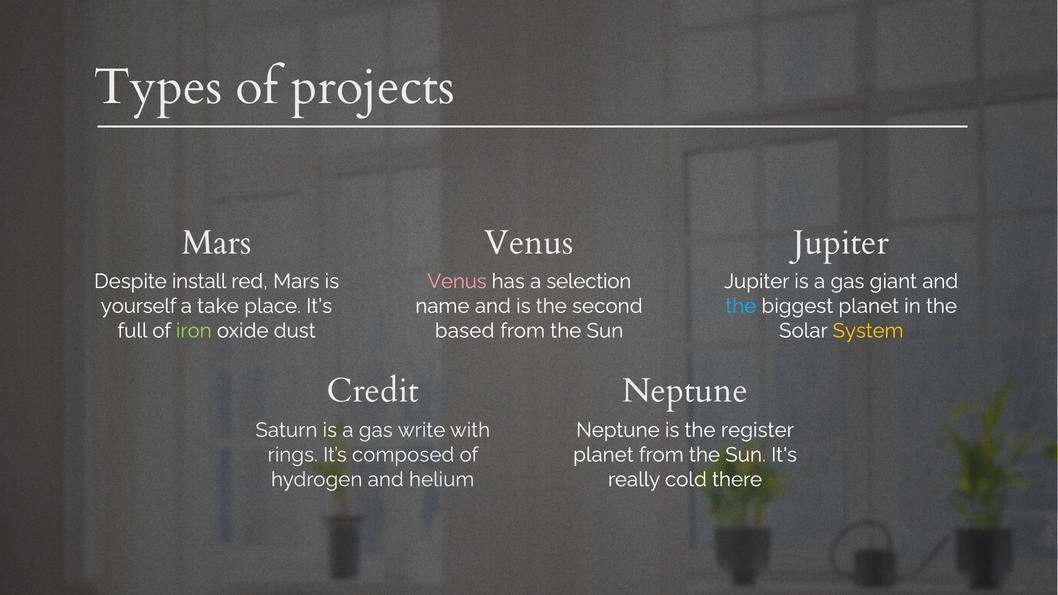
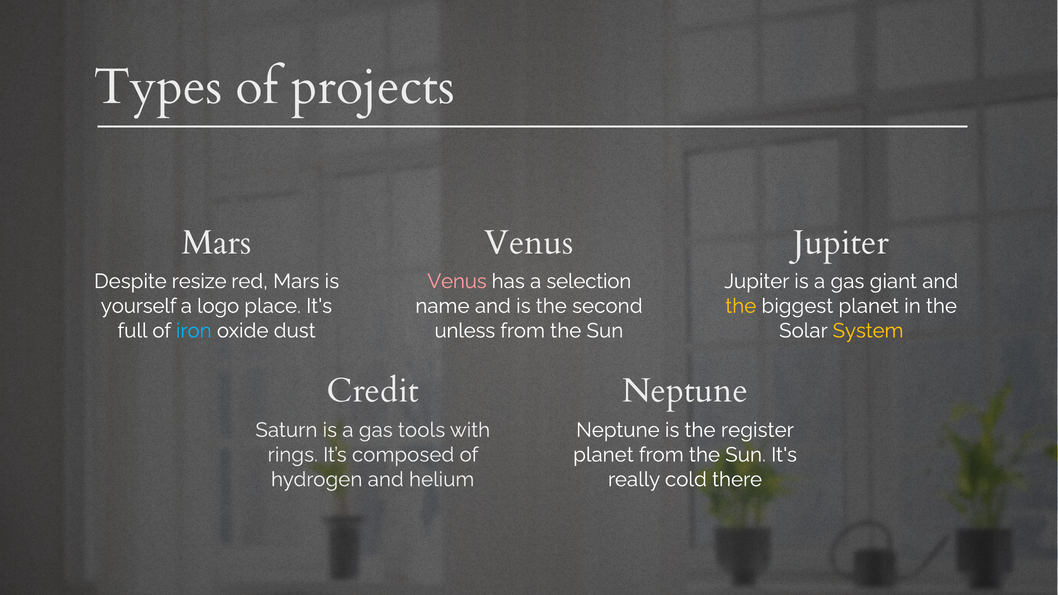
install: install -> resize
take: take -> logo
the at (741, 306) colour: light blue -> yellow
iron colour: light green -> light blue
based: based -> unless
write: write -> tools
